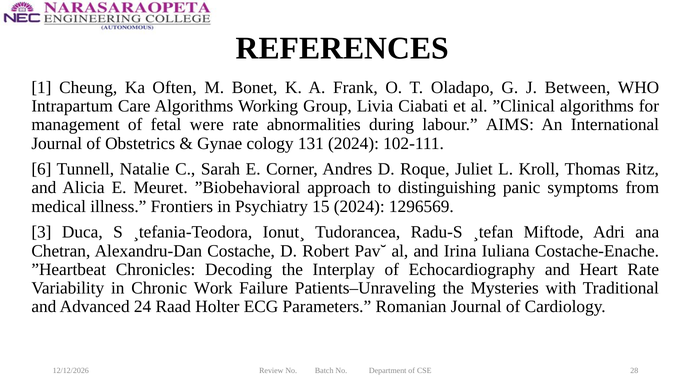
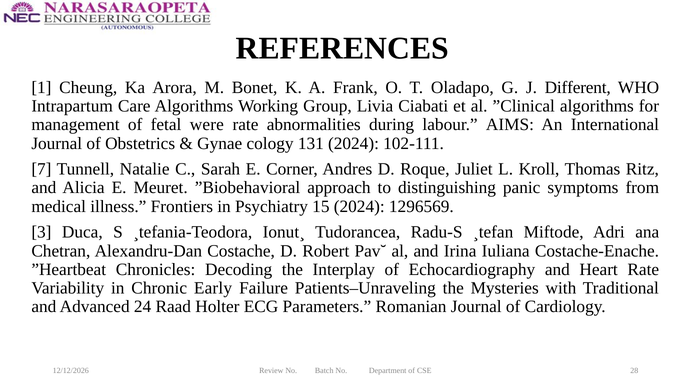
Often: Often -> Arora
Between: Between -> Different
6: 6 -> 7
Work: Work -> Early
